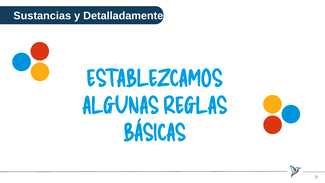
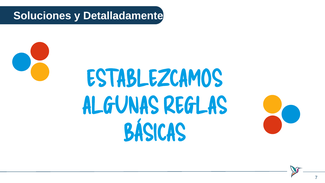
Sustancias: Sustancias -> Soluciones
